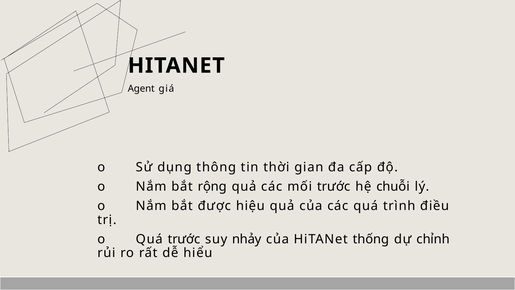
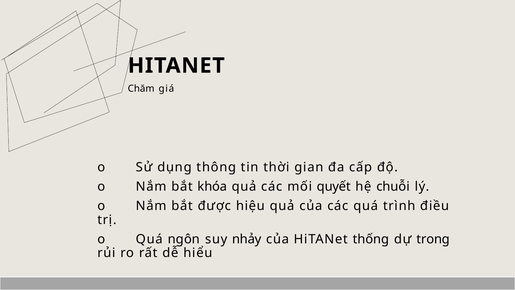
Agent: Agent -> Chăm
rộng: rộng -> khóa
mối trước: trước -> quyết
Quá trước: trước -> ngôn
chỉnh: chỉnh -> trong
